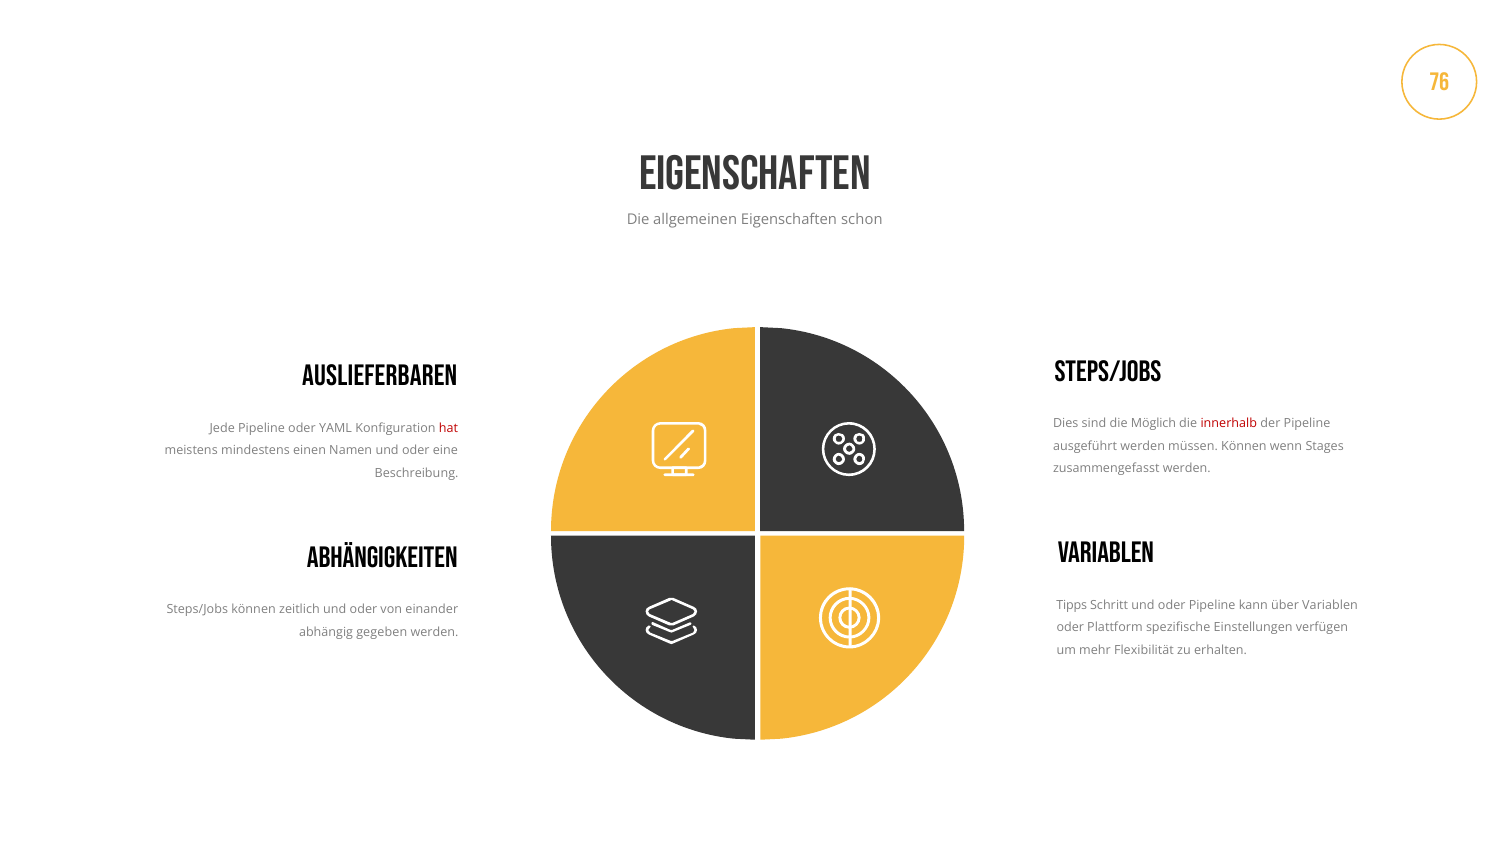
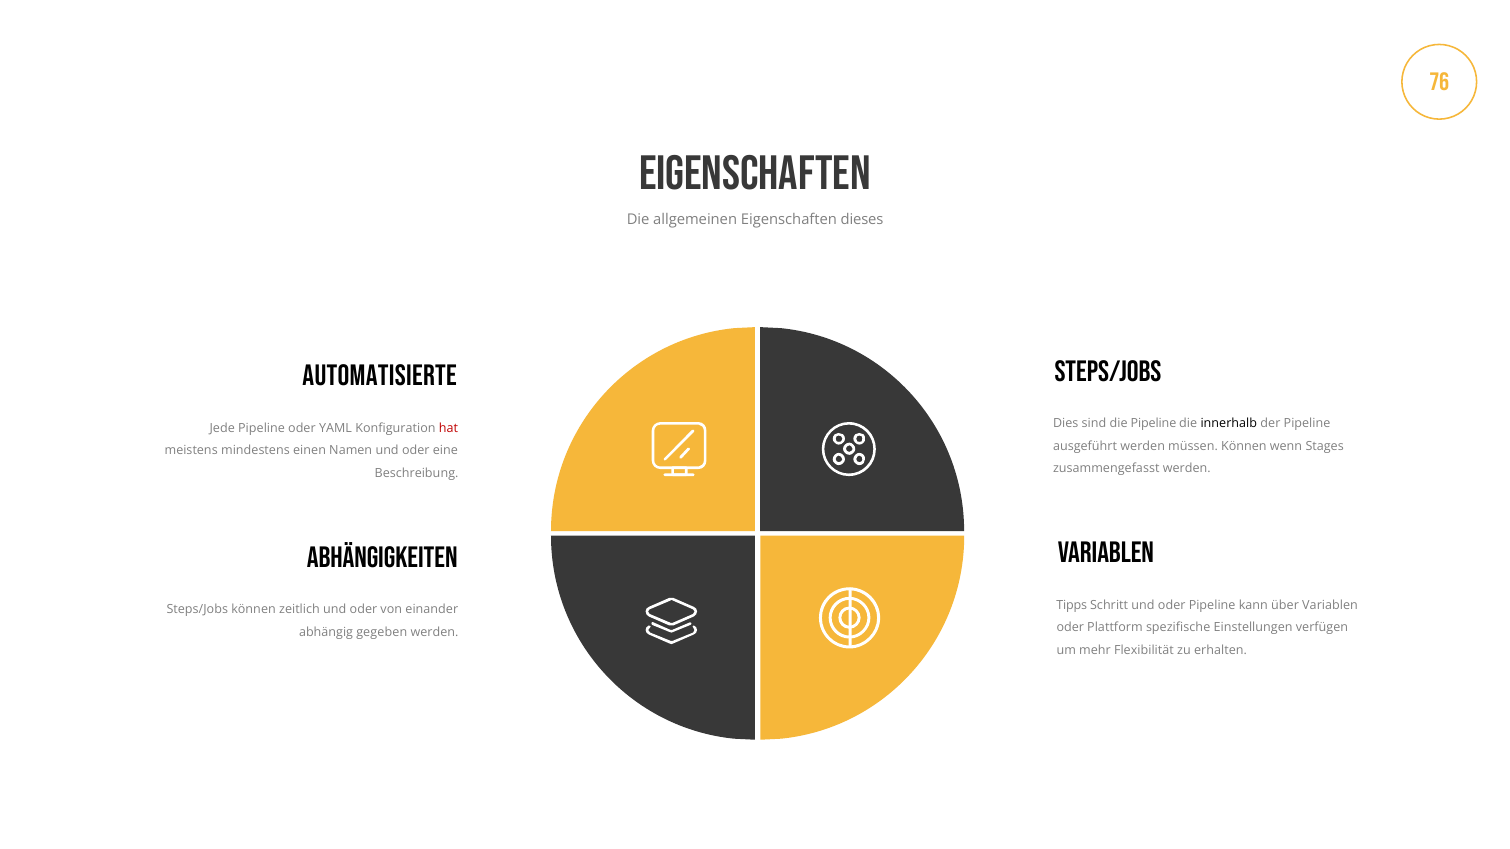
schon: schon -> dieses
Auslieferbaren: Auslieferbaren -> Automatisierte
die Möglich: Möglich -> Pipeline
innerhalb colour: red -> black
